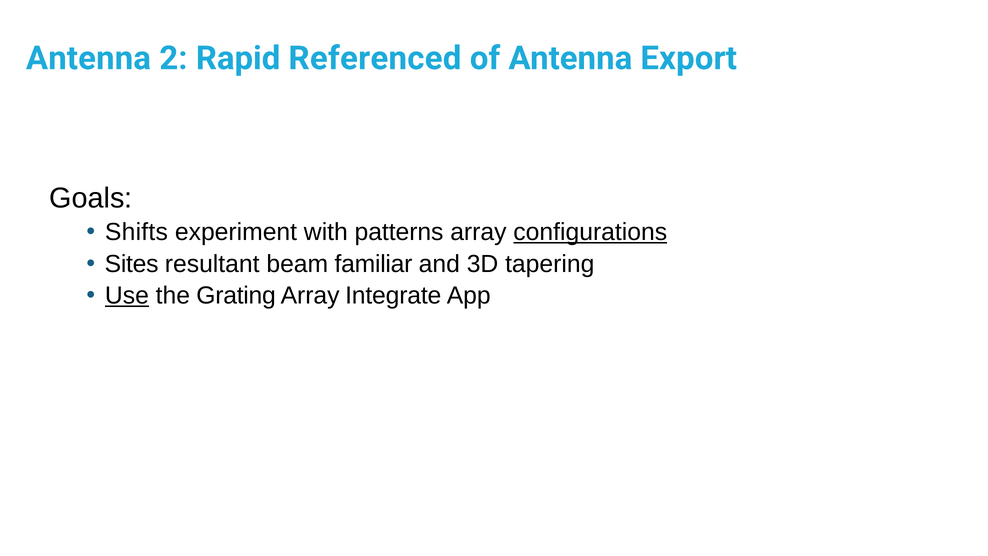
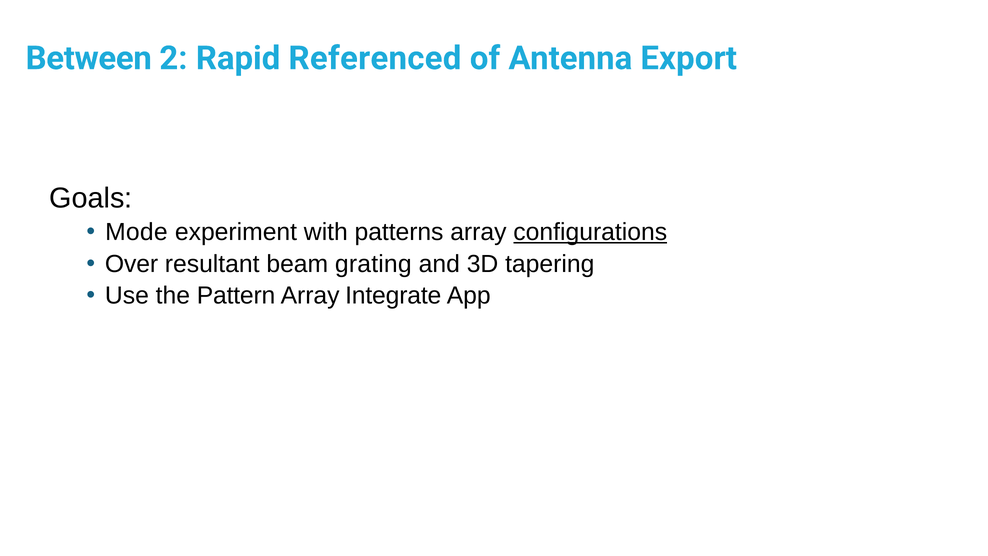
Antenna at (88, 58): Antenna -> Between
Shifts: Shifts -> Mode
Sites: Sites -> Over
familiar: familiar -> grating
Use underline: present -> none
Grating: Grating -> Pattern
